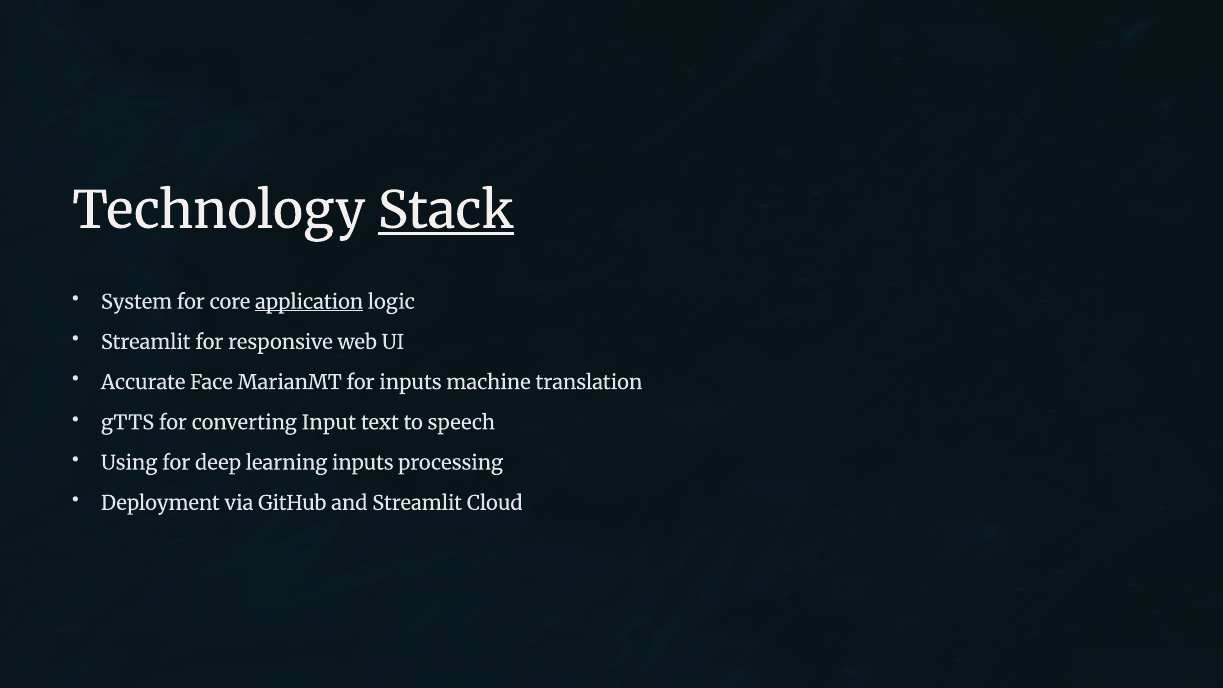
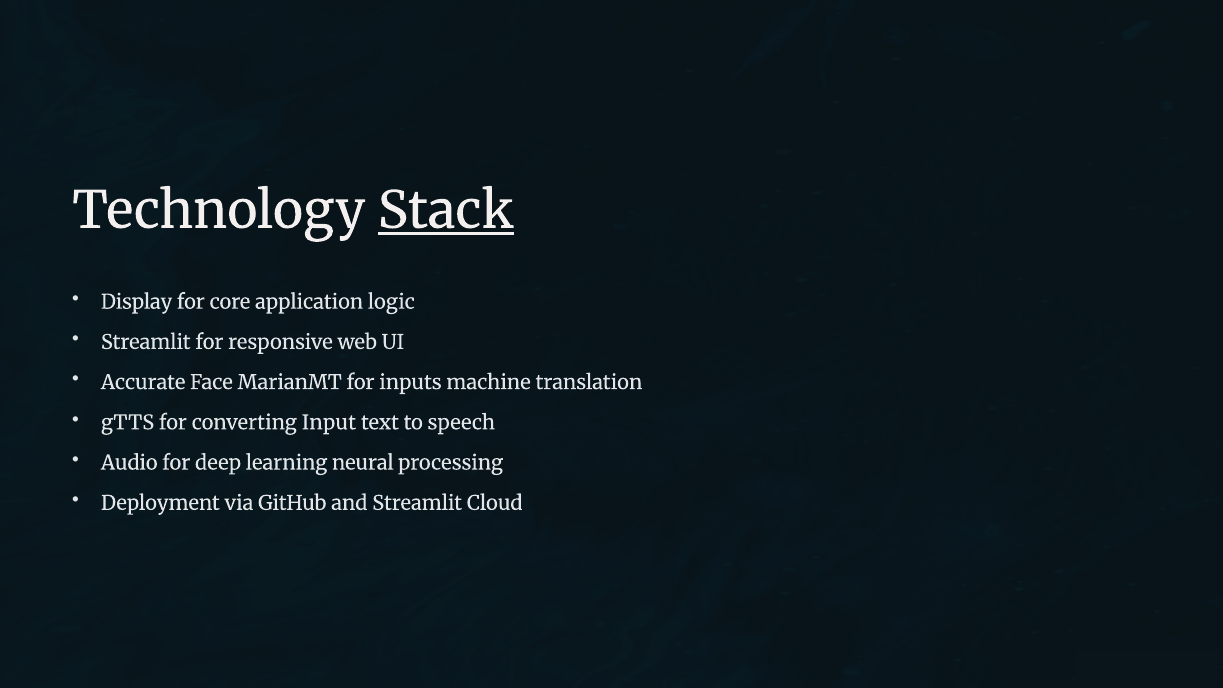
System: System -> Display
application underline: present -> none
Using: Using -> Audio
learning inputs: inputs -> neural
